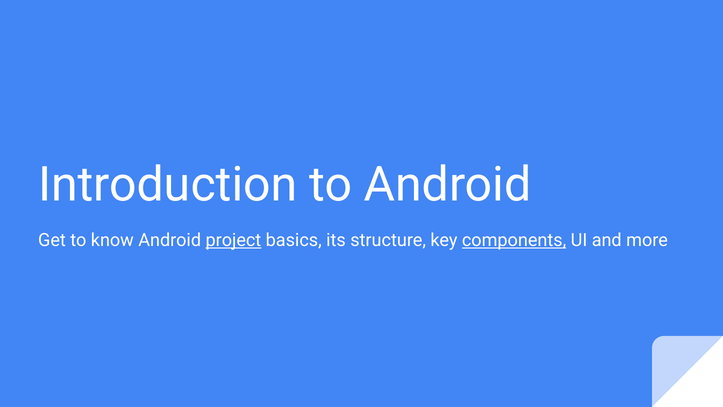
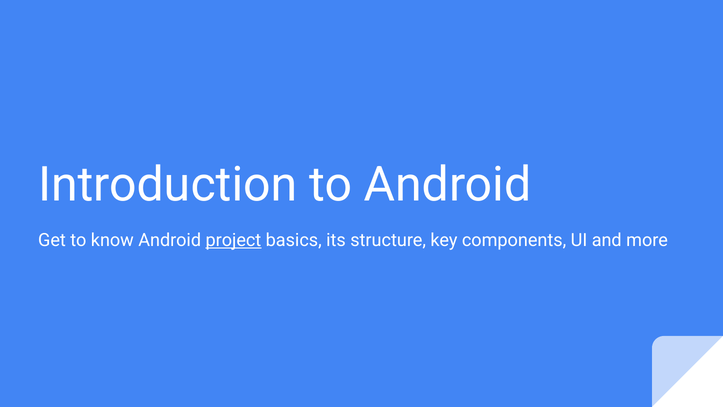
components underline: present -> none
